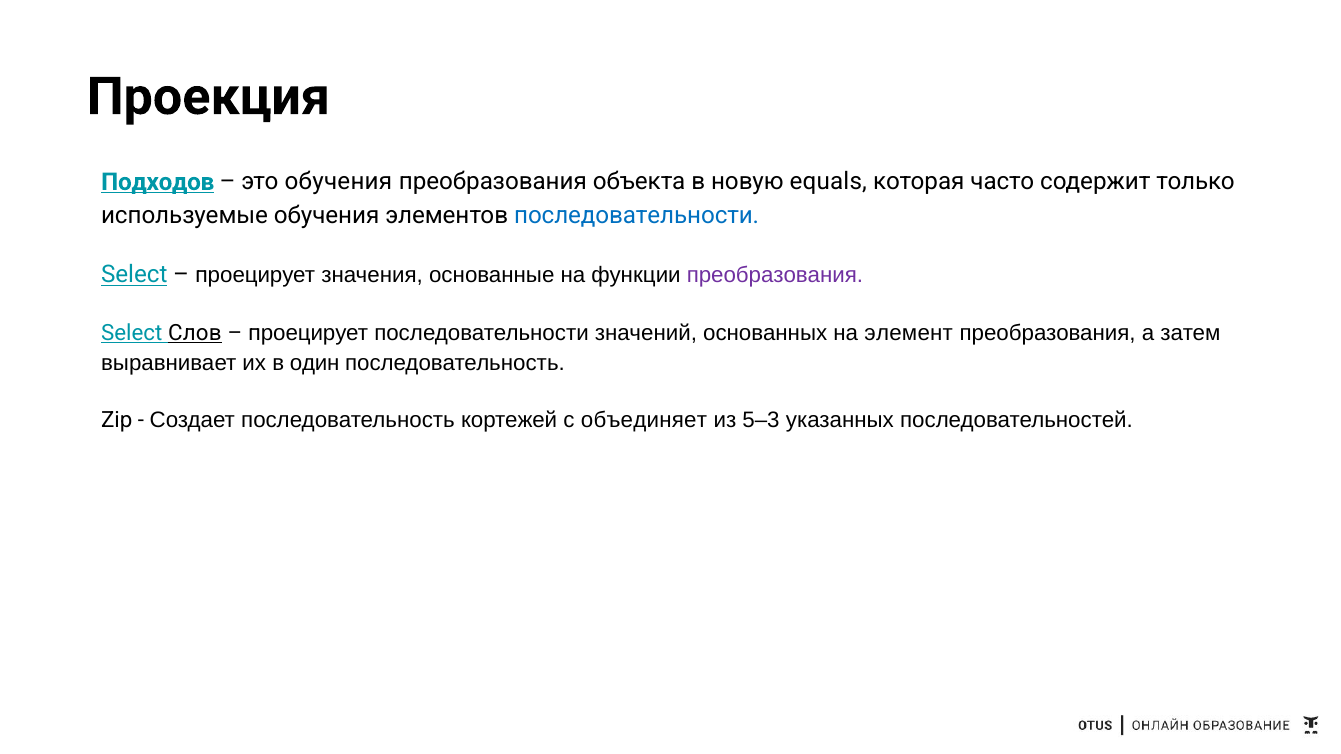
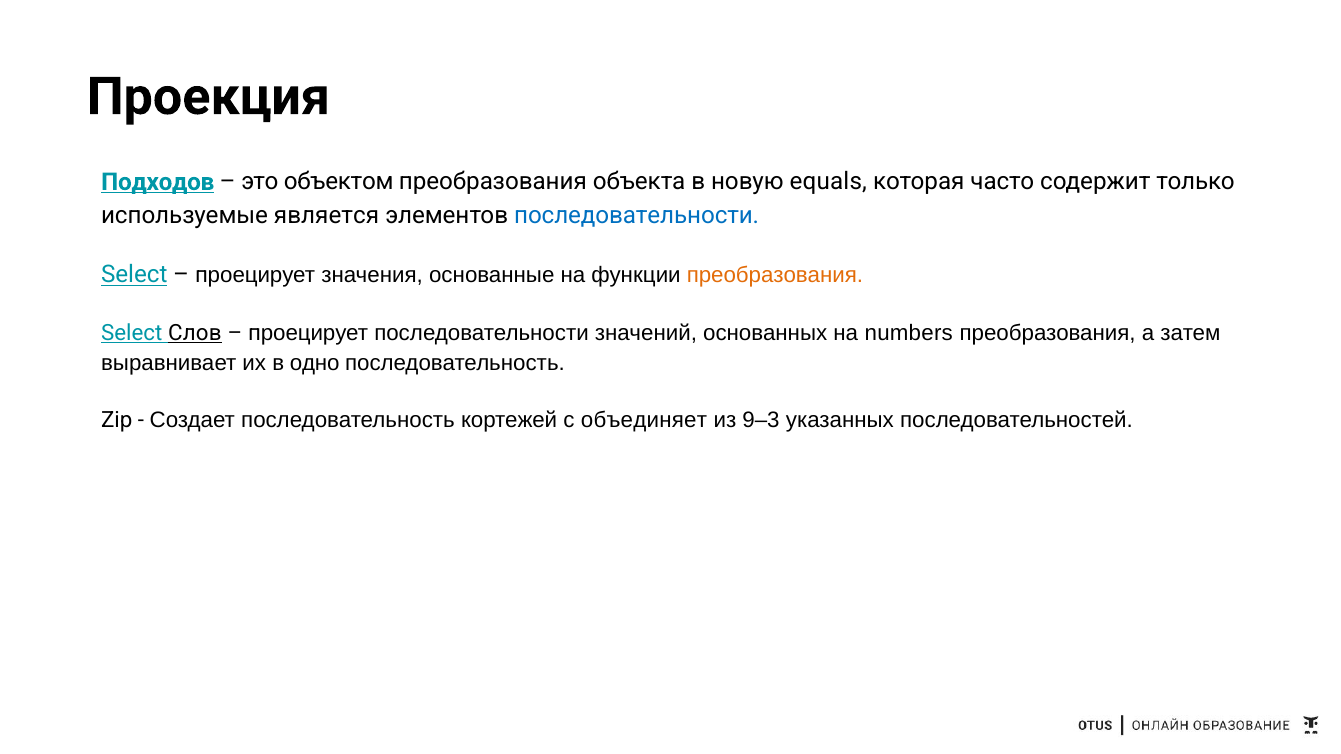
это обучения: обучения -> объектом
используемые обучения: обучения -> является
преобразования at (775, 276) colour: purple -> orange
элемент: элемент -> numbers
один: один -> одно
5–3: 5–3 -> 9–3
